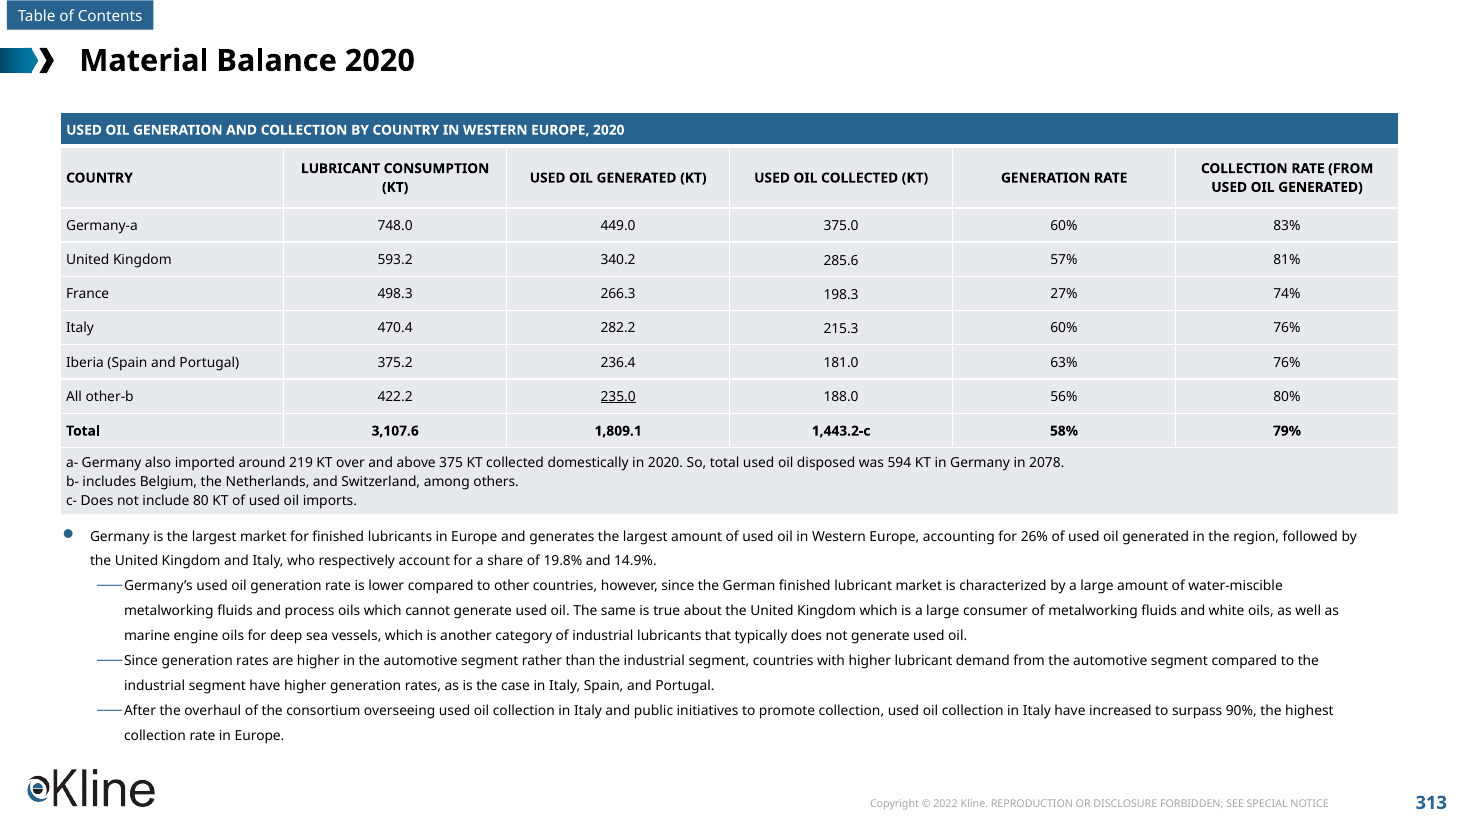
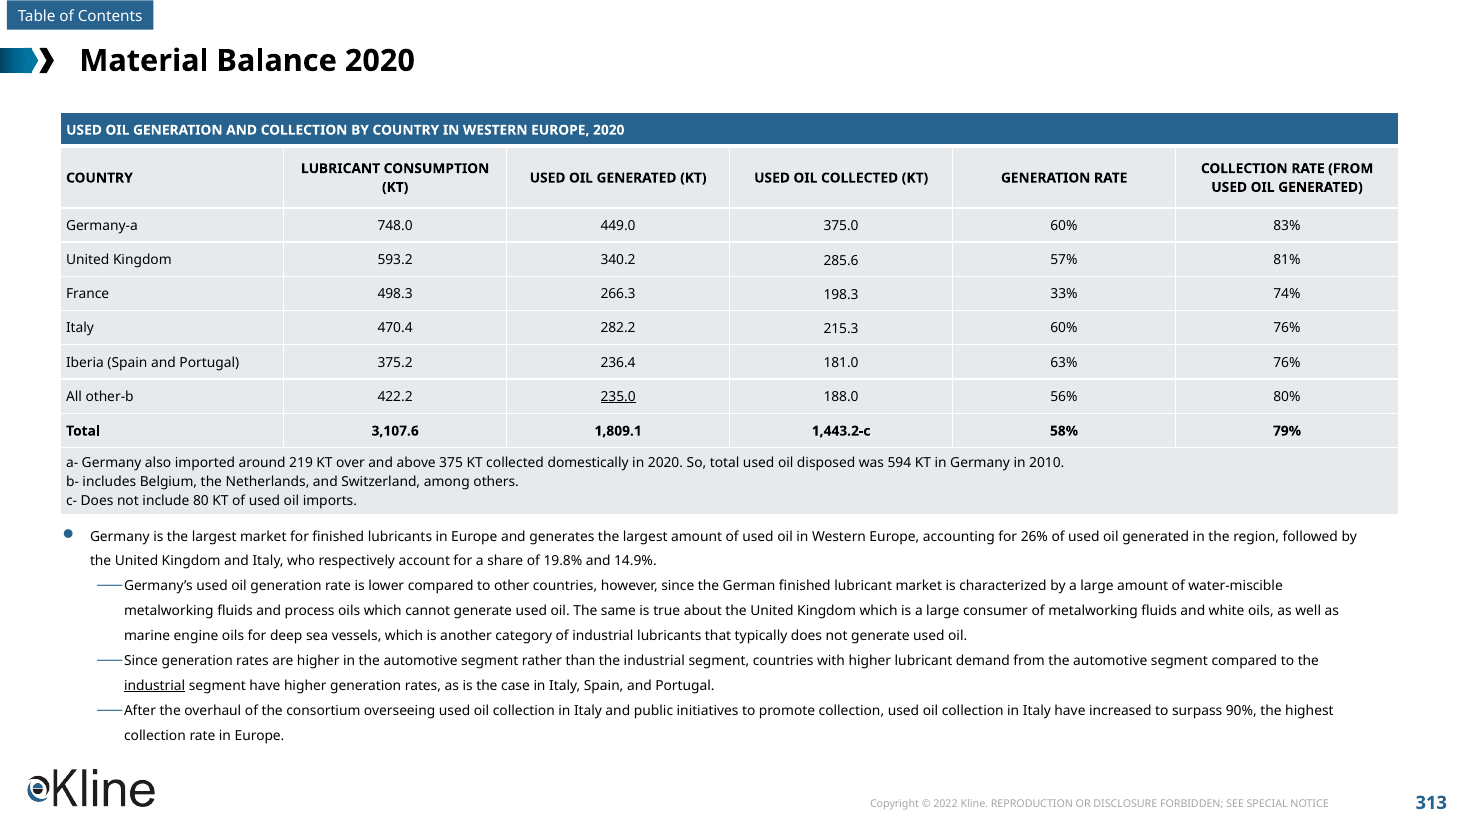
27%: 27% -> 33%
2078: 2078 -> 2010
industrial at (155, 685) underline: none -> present
